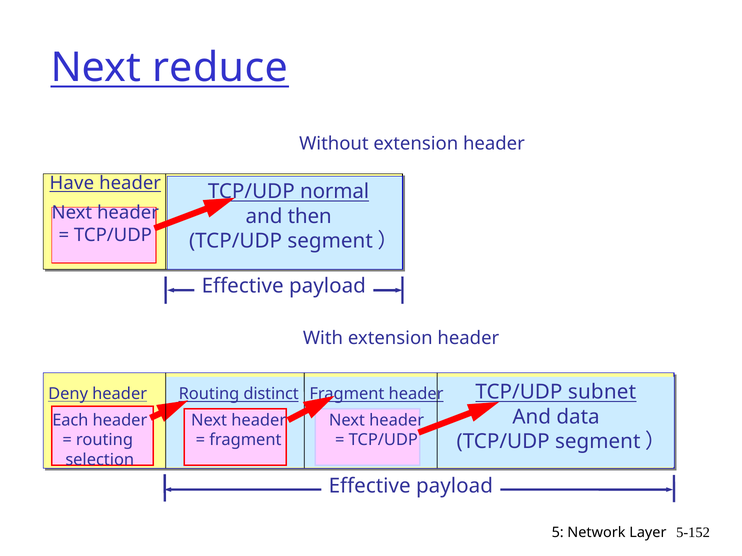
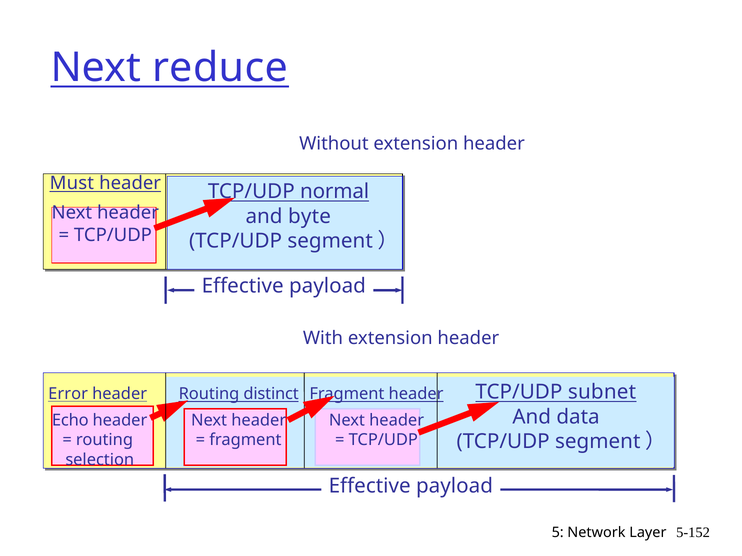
Have: Have -> Must
then: then -> byte
Deny: Deny -> Error
Each: Each -> Echo
